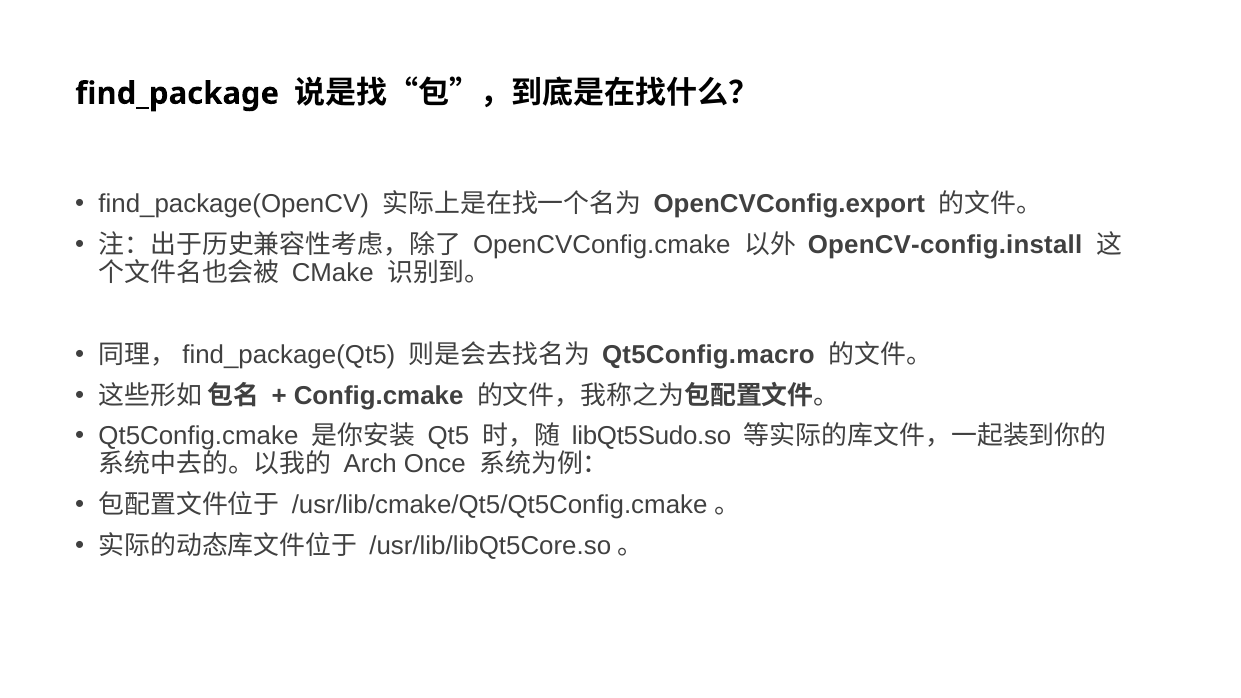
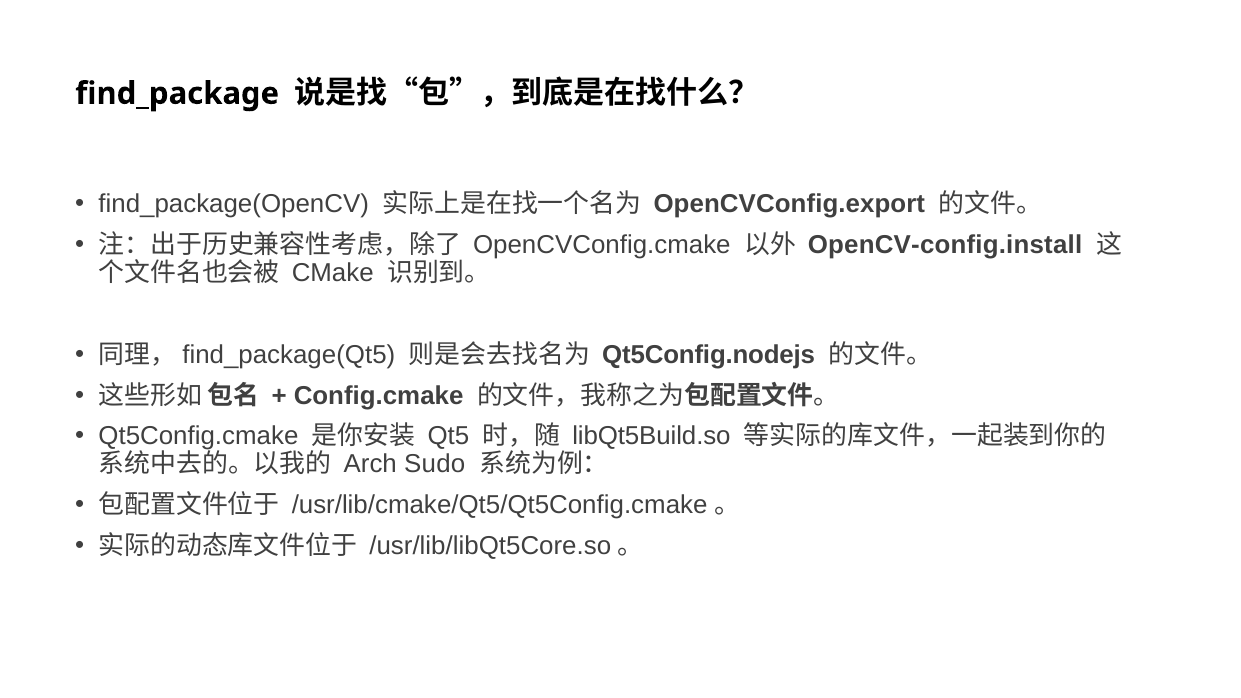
Qt5Config.macro: Qt5Config.macro -> Qt5Config.nodejs
libQt5Sudo.so: libQt5Sudo.so -> libQt5Build.so
Once: Once -> Sudo
